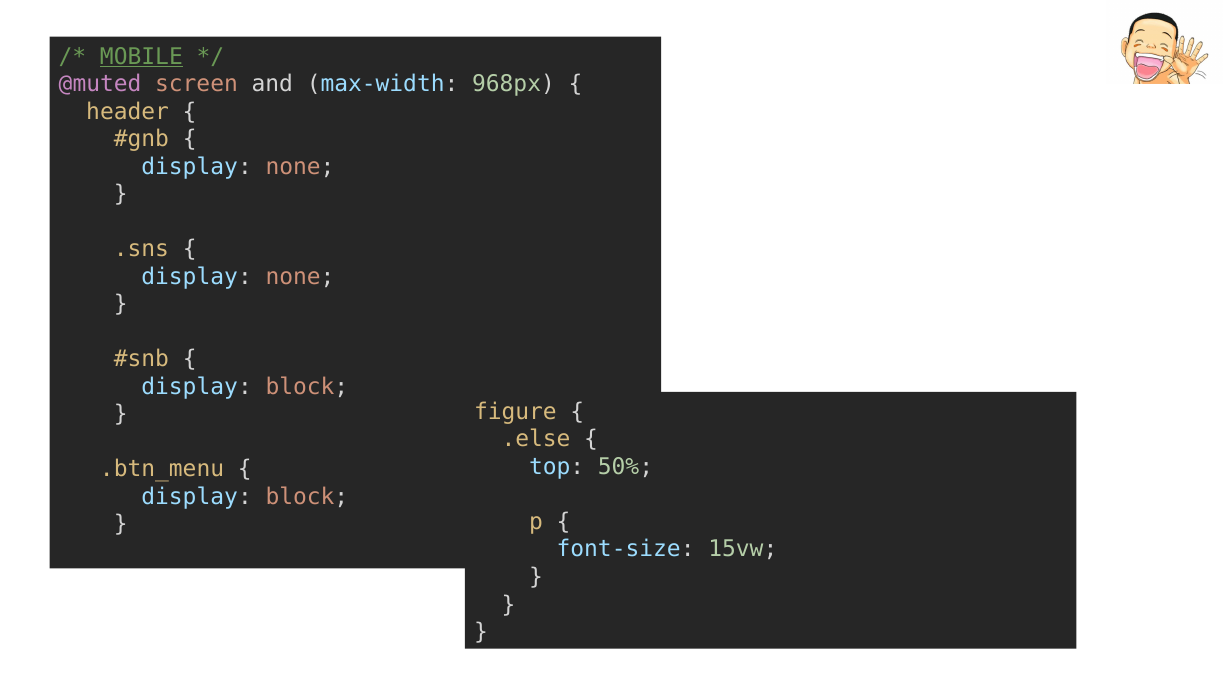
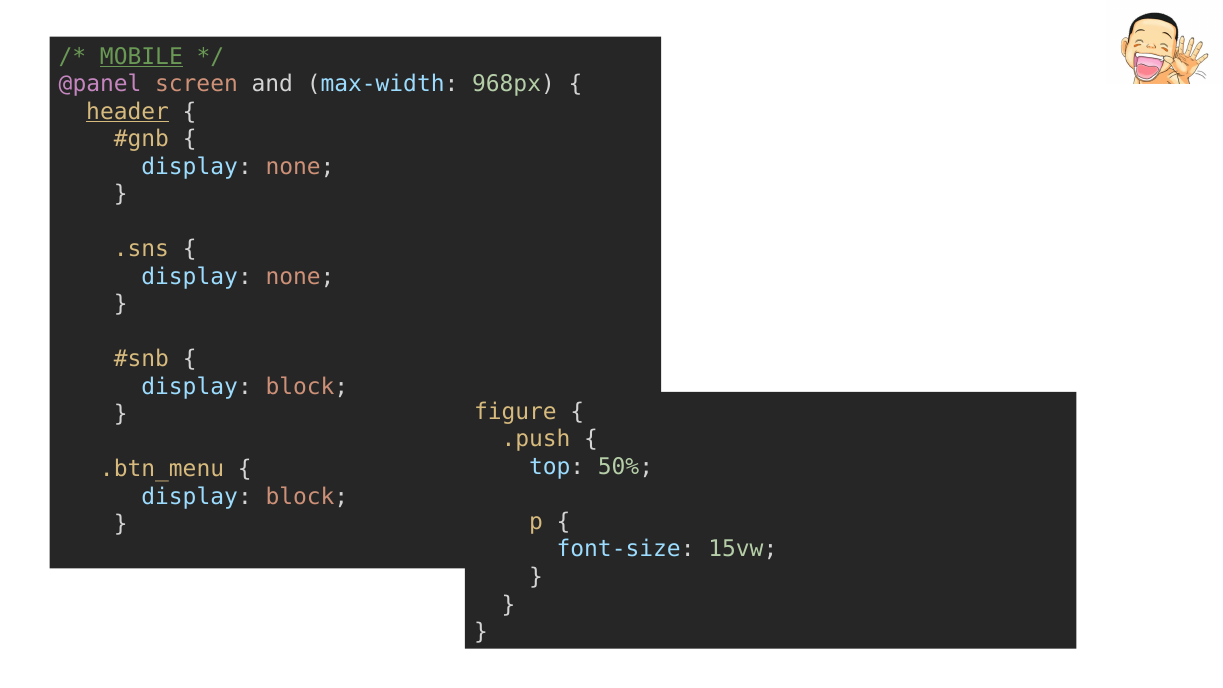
@muted: @muted -> @panel
header underline: none -> present
.else: .else -> .push
